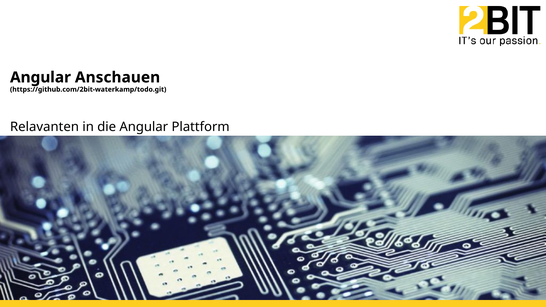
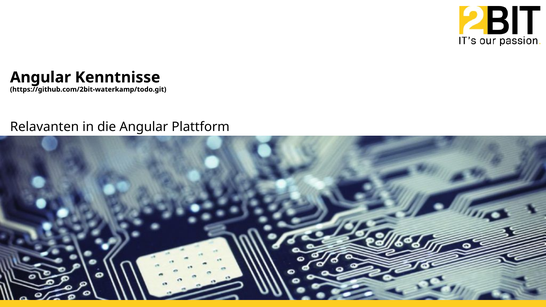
Anschauen: Anschauen -> Kenntnisse
